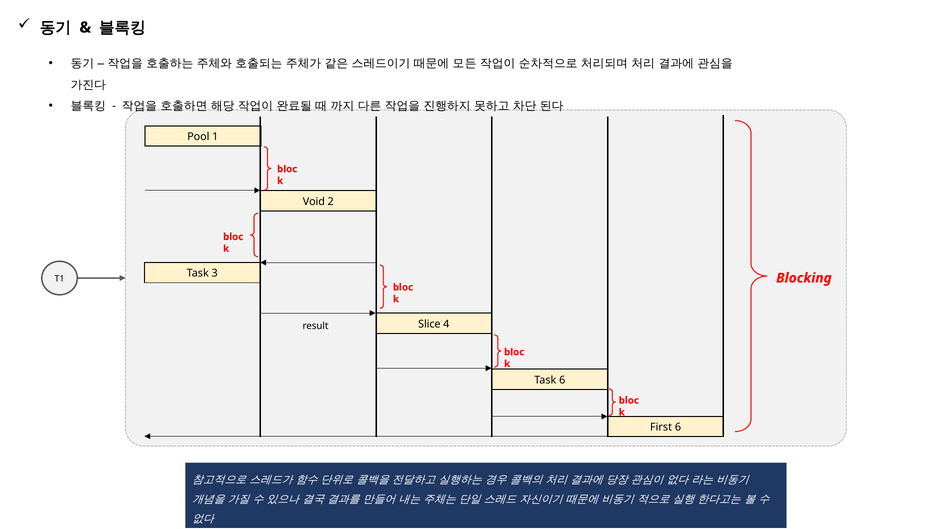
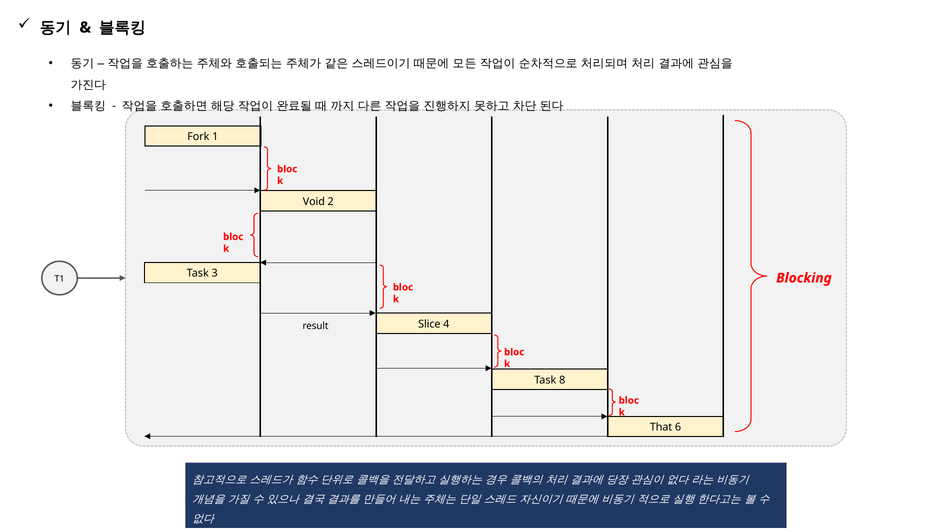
Pool: Pool -> Fork
Task 6: 6 -> 8
First: First -> That
